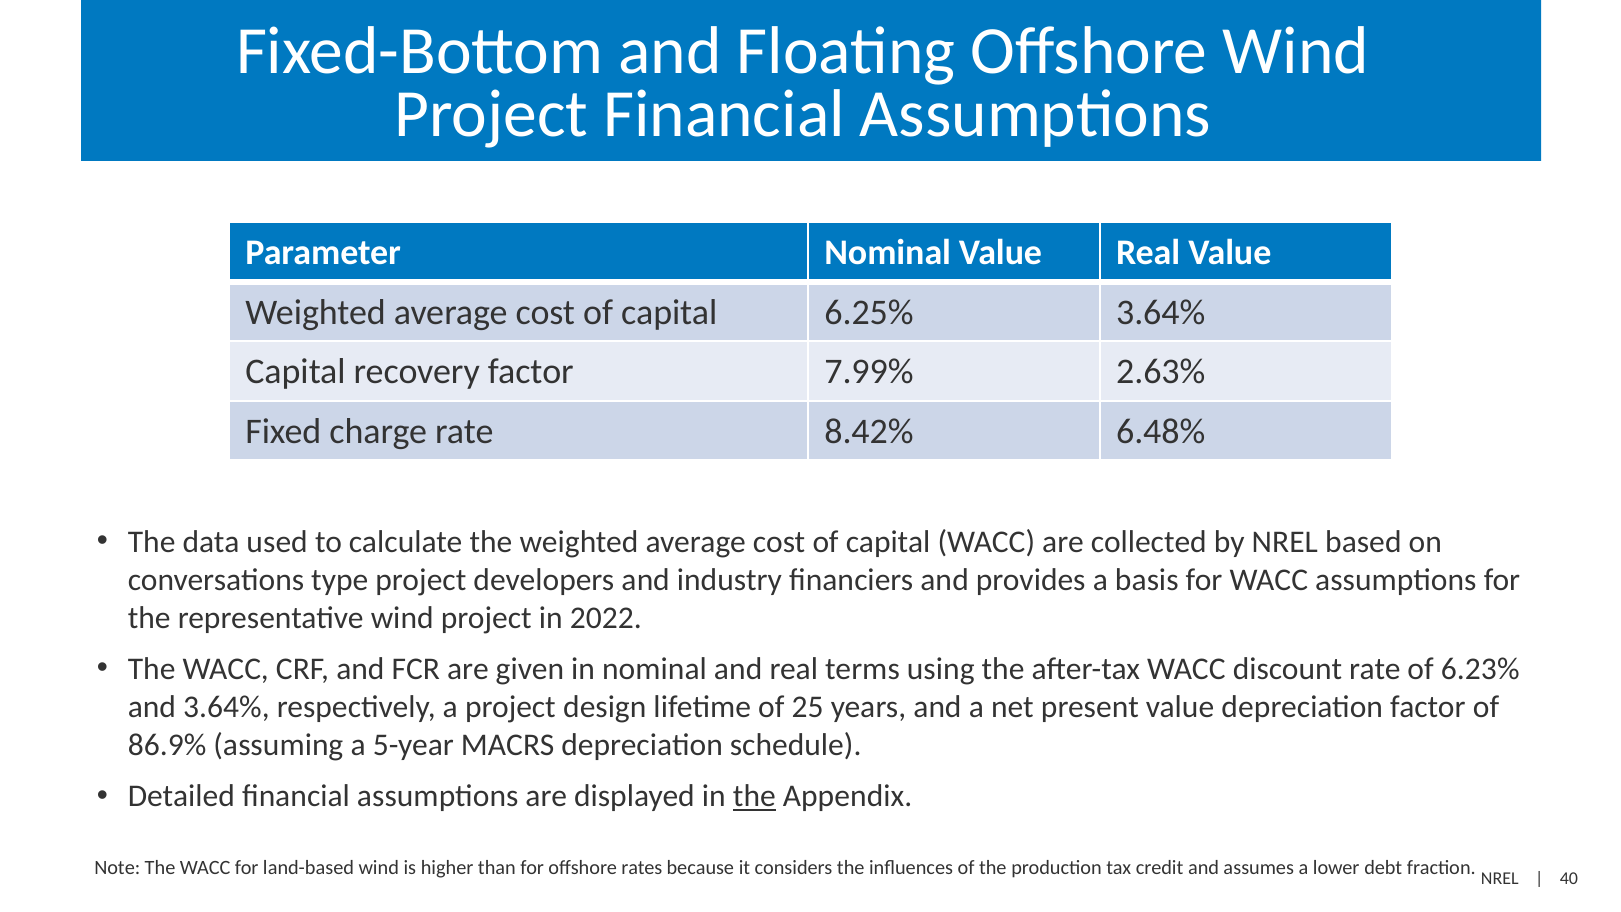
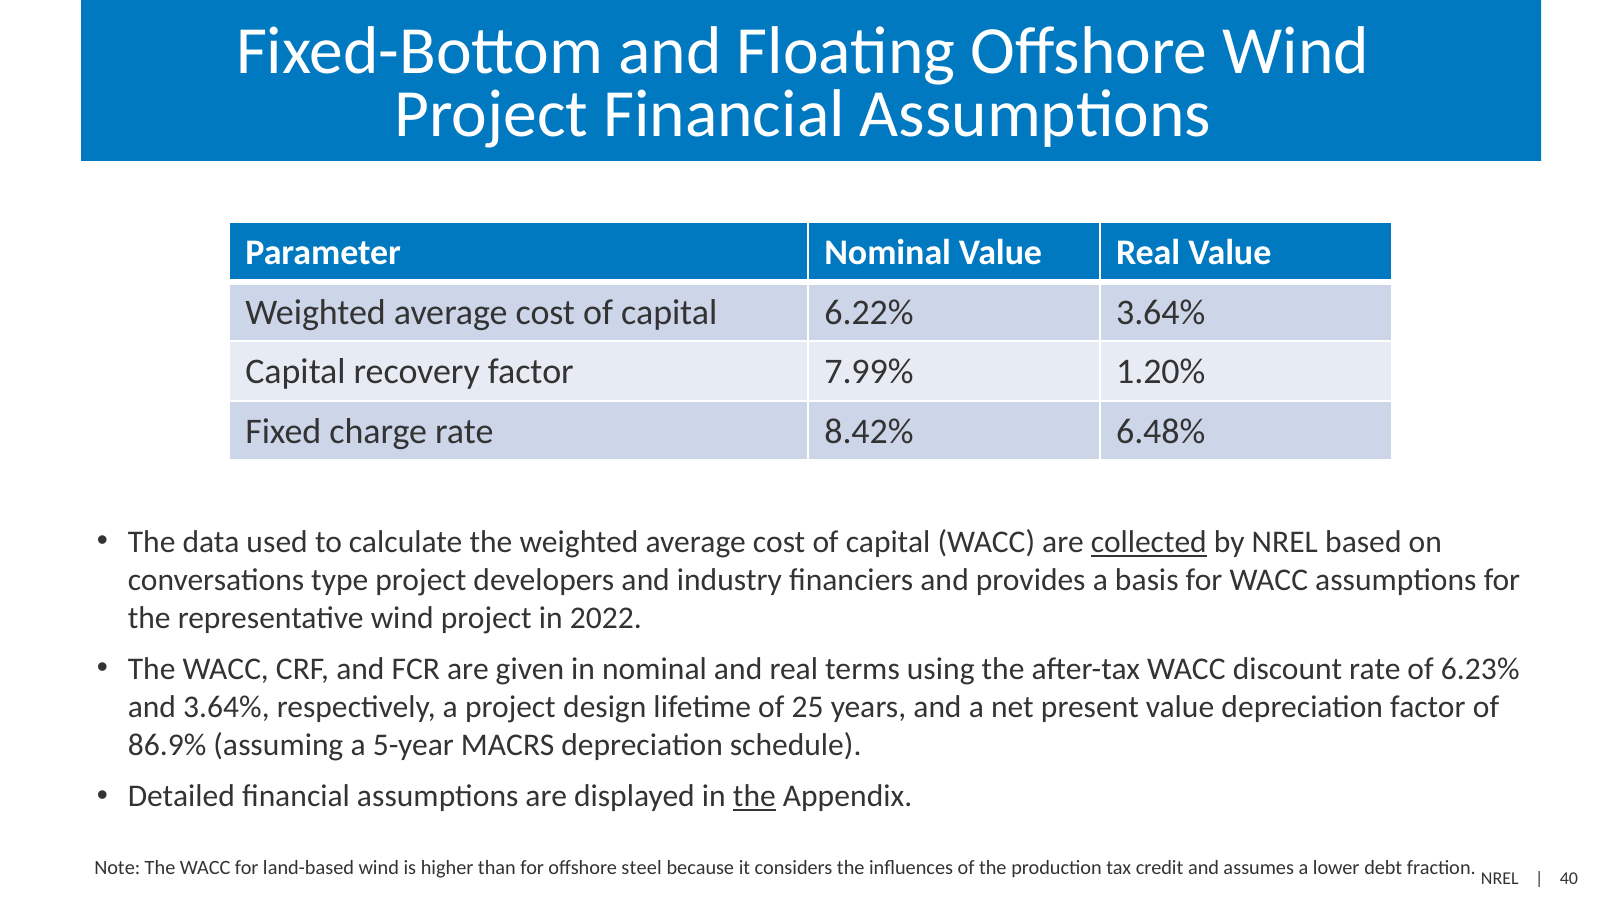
6.25%: 6.25% -> 6.22%
2.63%: 2.63% -> 1.20%
collected underline: none -> present
rates: rates -> steel
